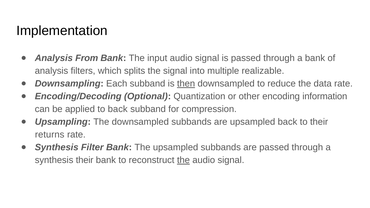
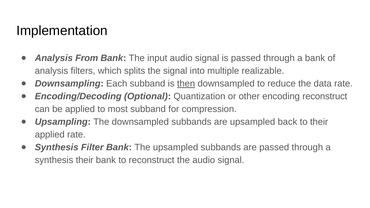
encoding information: information -> reconstruct
to back: back -> most
returns at (50, 135): returns -> applied
the at (183, 160) underline: present -> none
